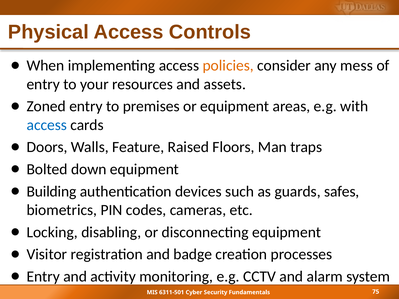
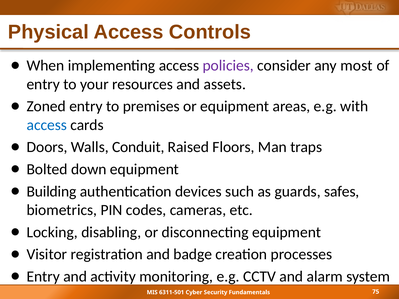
policies colour: orange -> purple
mess: mess -> most
Feature: Feature -> Conduit
